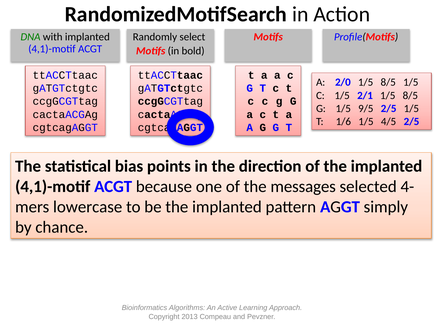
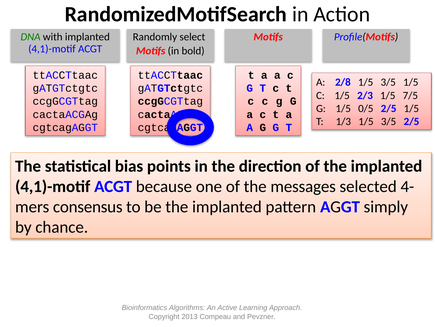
2/0: 2/0 -> 2/8
8/5 at (388, 82): 8/5 -> 3/5
2/1: 2/1 -> 2/3
8/5 at (410, 95): 8/5 -> 7/5
9/5: 9/5 -> 0/5
1/6: 1/6 -> 1/3
4/5 at (389, 121): 4/5 -> 3/5
lowercase: lowercase -> consensus
